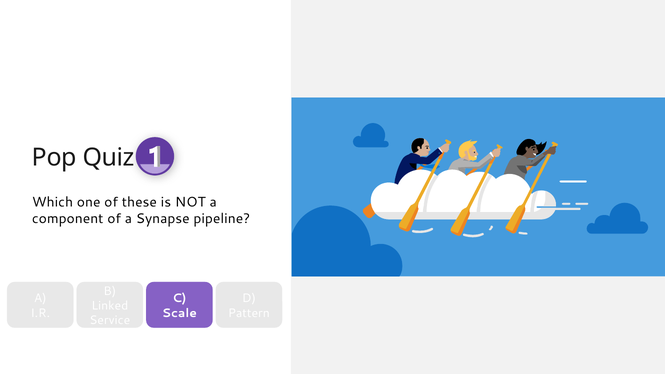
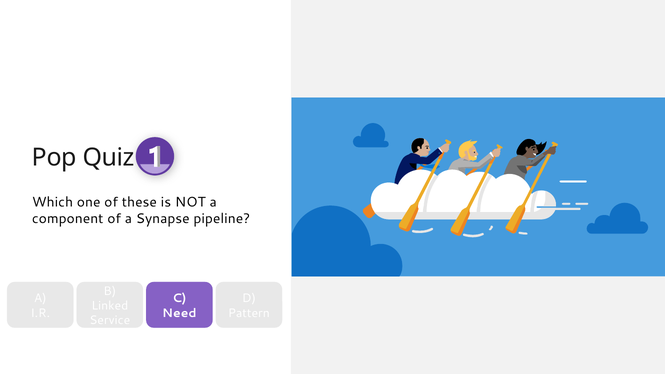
Scale: Scale -> Need
